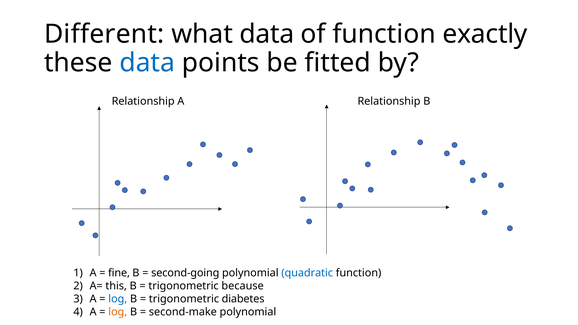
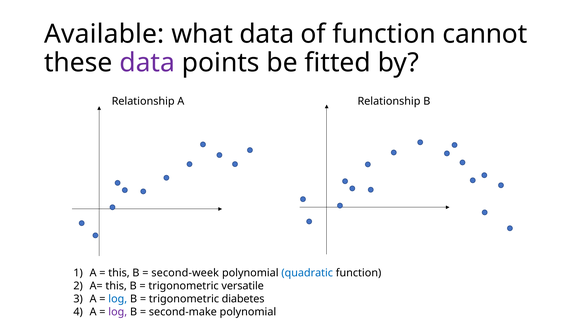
Different: Different -> Available
exactly: exactly -> cannot
data at (147, 63) colour: blue -> purple
fine at (119, 273): fine -> this
second-going: second-going -> second-week
because: because -> versatile
log at (118, 312) colour: orange -> purple
